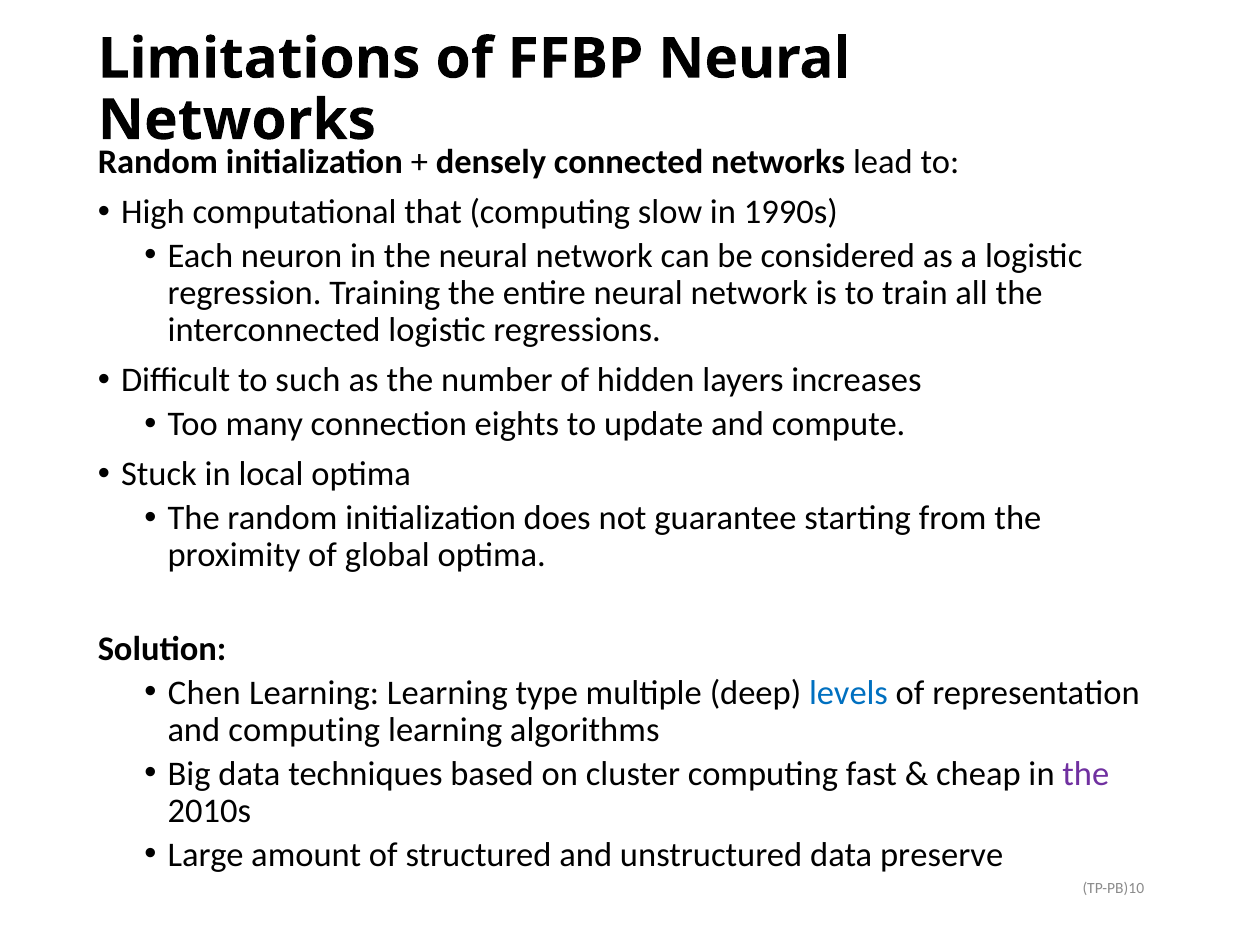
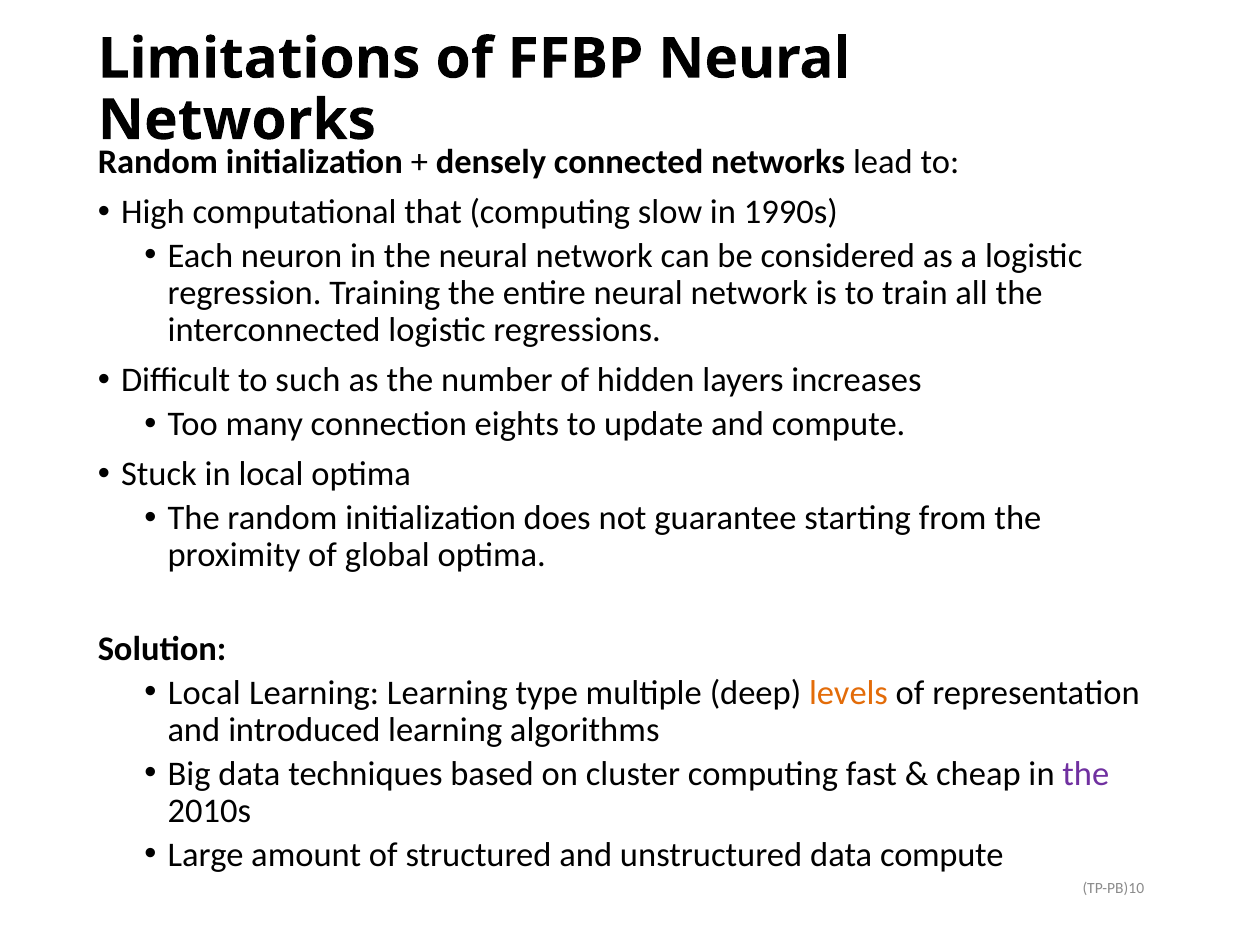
Chen at (204, 693): Chen -> Local
levels colour: blue -> orange
and computing: computing -> introduced
data preserve: preserve -> compute
